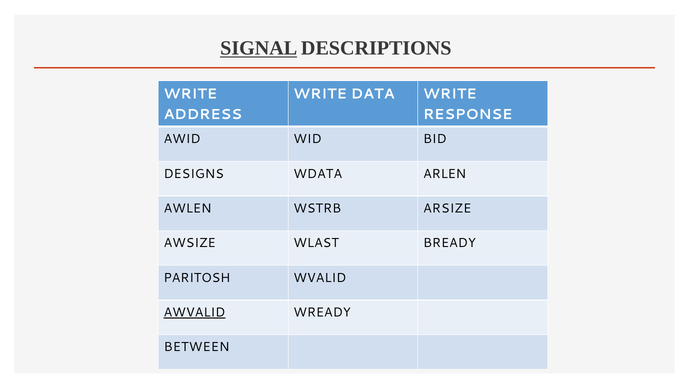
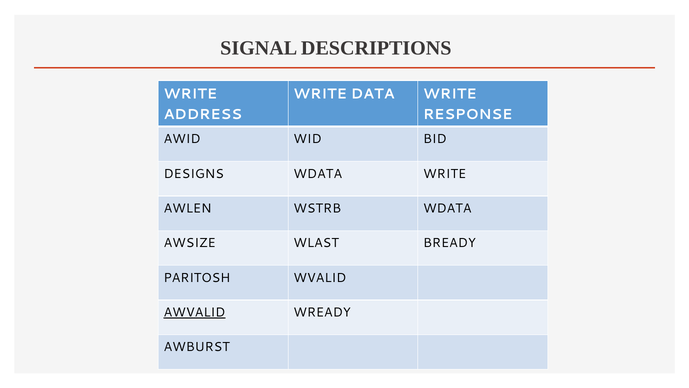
SIGNAL underline: present -> none
WDATA ARLEN: ARLEN -> WRITE
WSTRB ARSIZE: ARSIZE -> WDATA
BETWEEN: BETWEEN -> AWBURST
